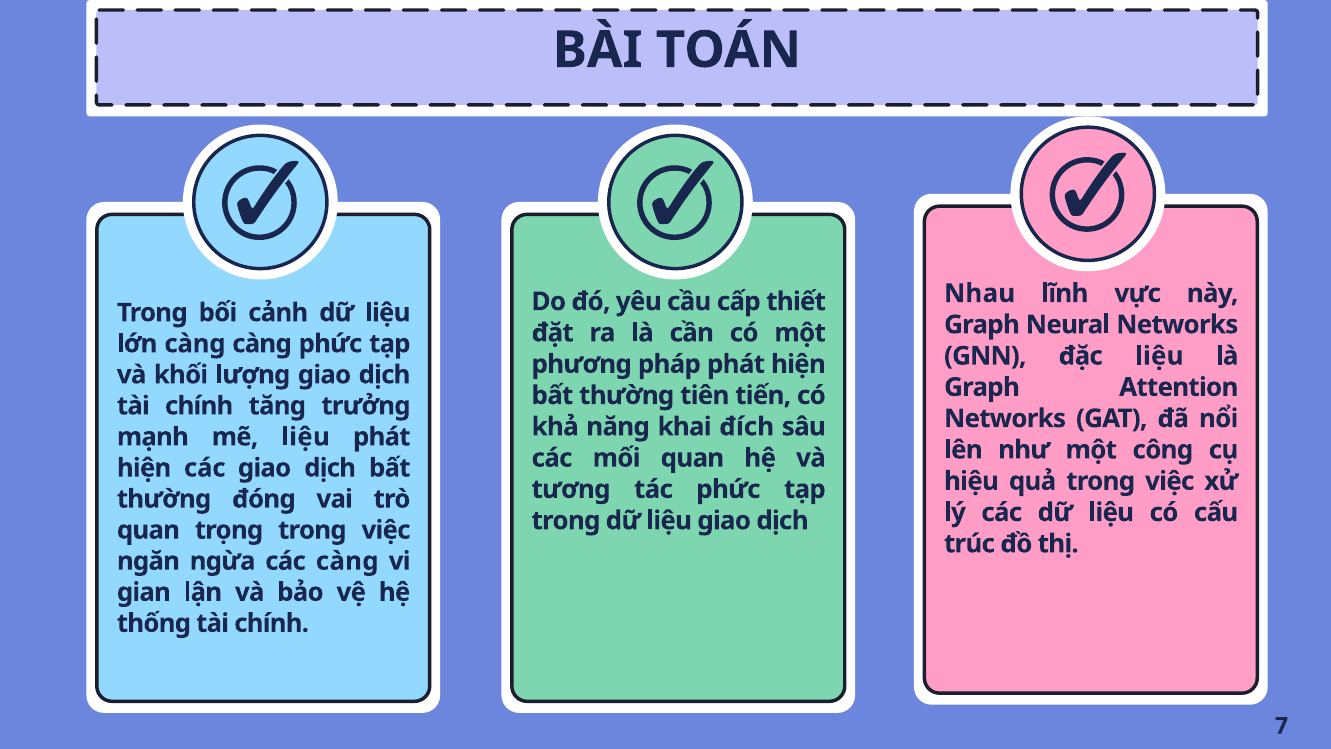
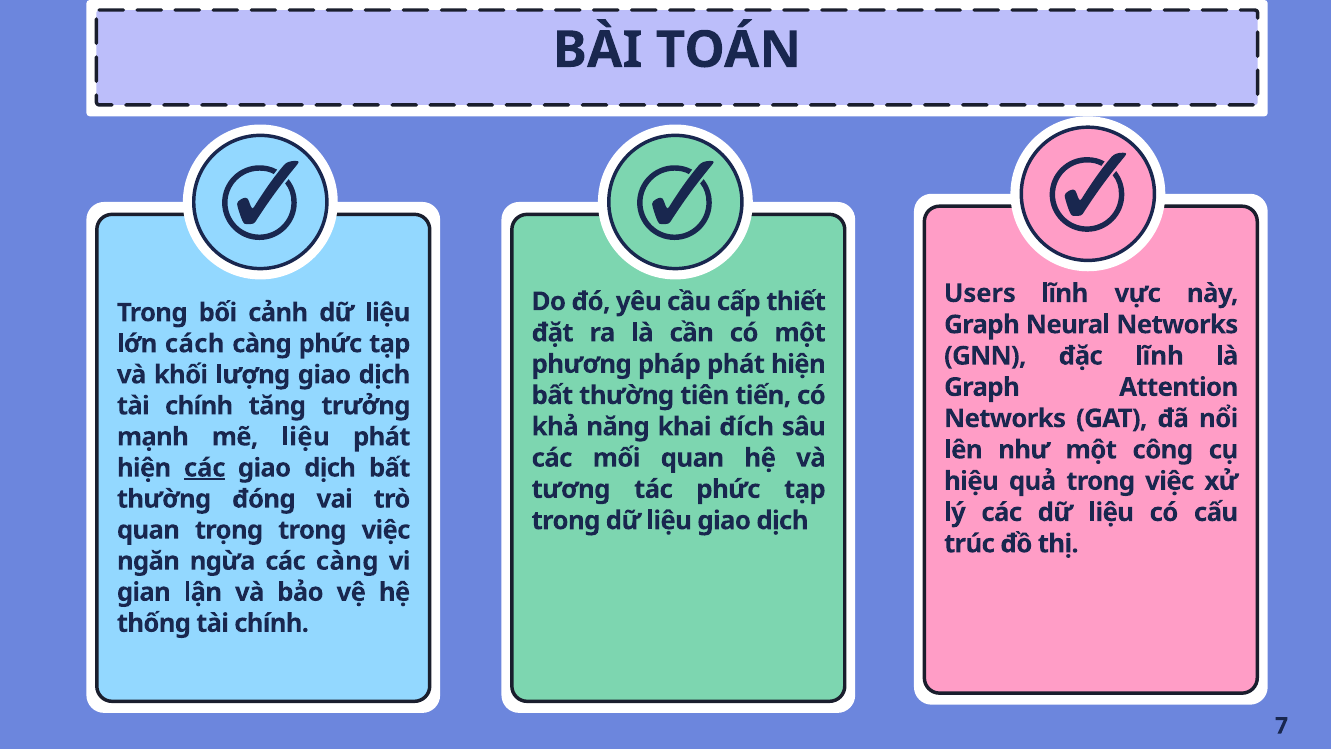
Nhau: Nhau -> Users
lớn càng: càng -> cách
đặc liệu: liệu -> lĩnh
các at (205, 468) underline: none -> present
